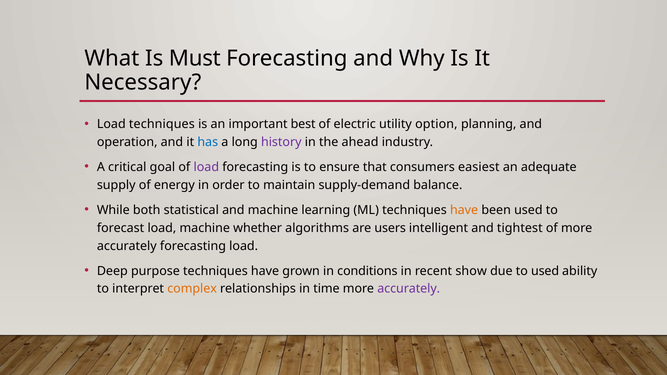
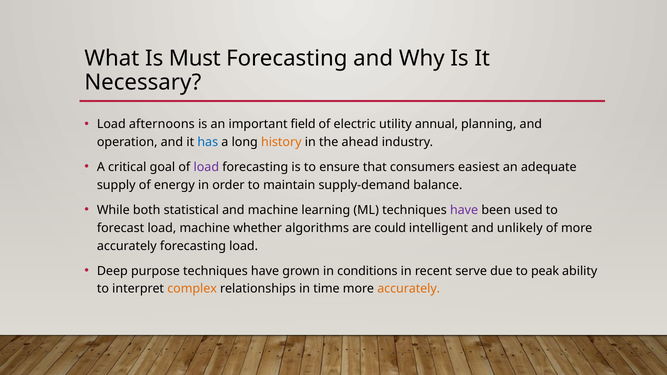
Load techniques: techniques -> afternoons
best: best -> field
option: option -> annual
history colour: purple -> orange
have at (464, 210) colour: orange -> purple
users: users -> could
tightest: tightest -> unlikely
show: show -> serve
to used: used -> peak
accurately at (409, 289) colour: purple -> orange
